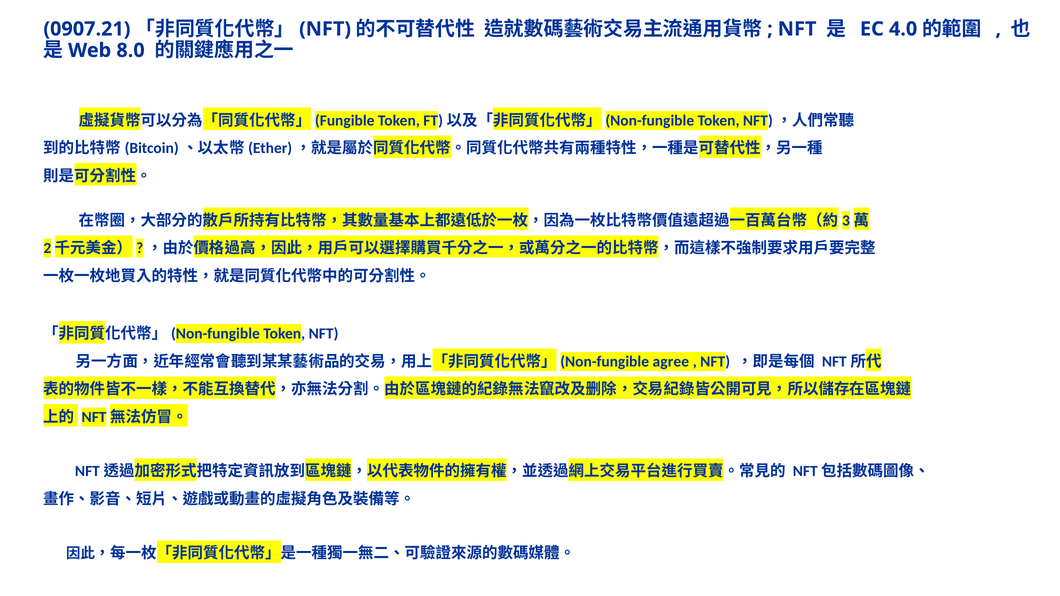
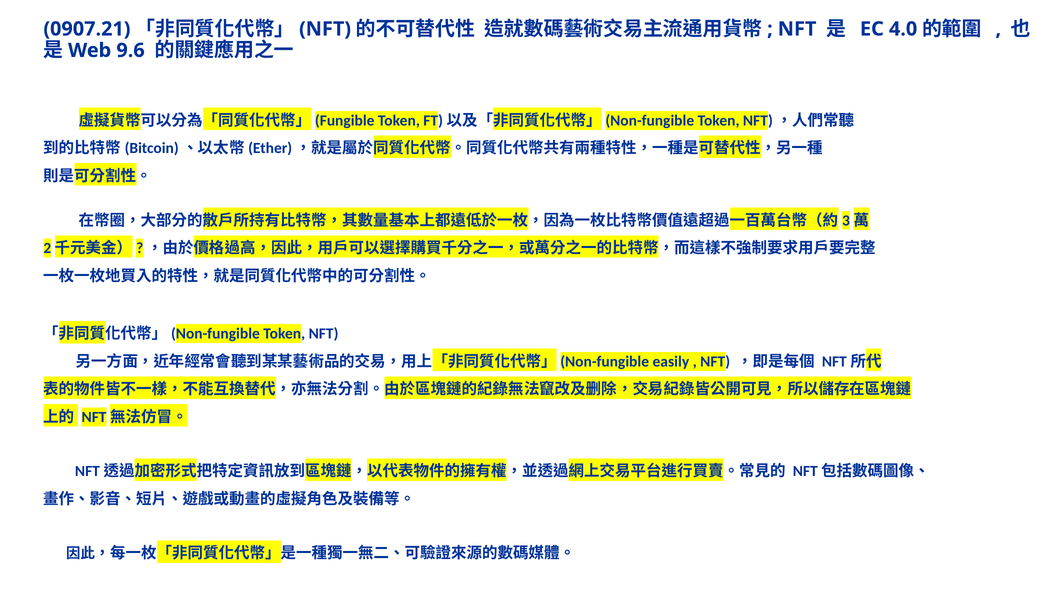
8.0: 8.0 -> 9.6
agree: agree -> easily
